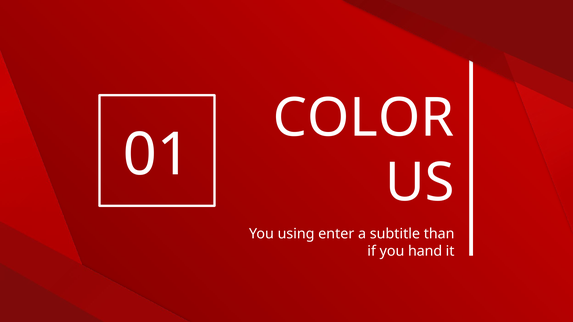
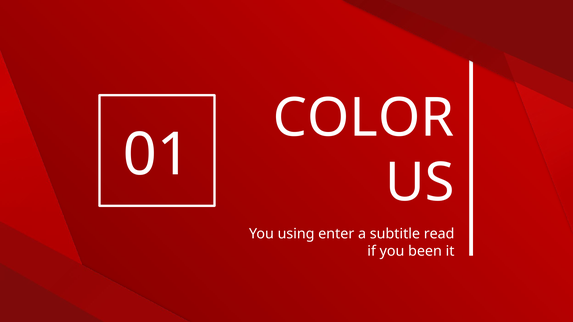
than: than -> read
hand: hand -> been
